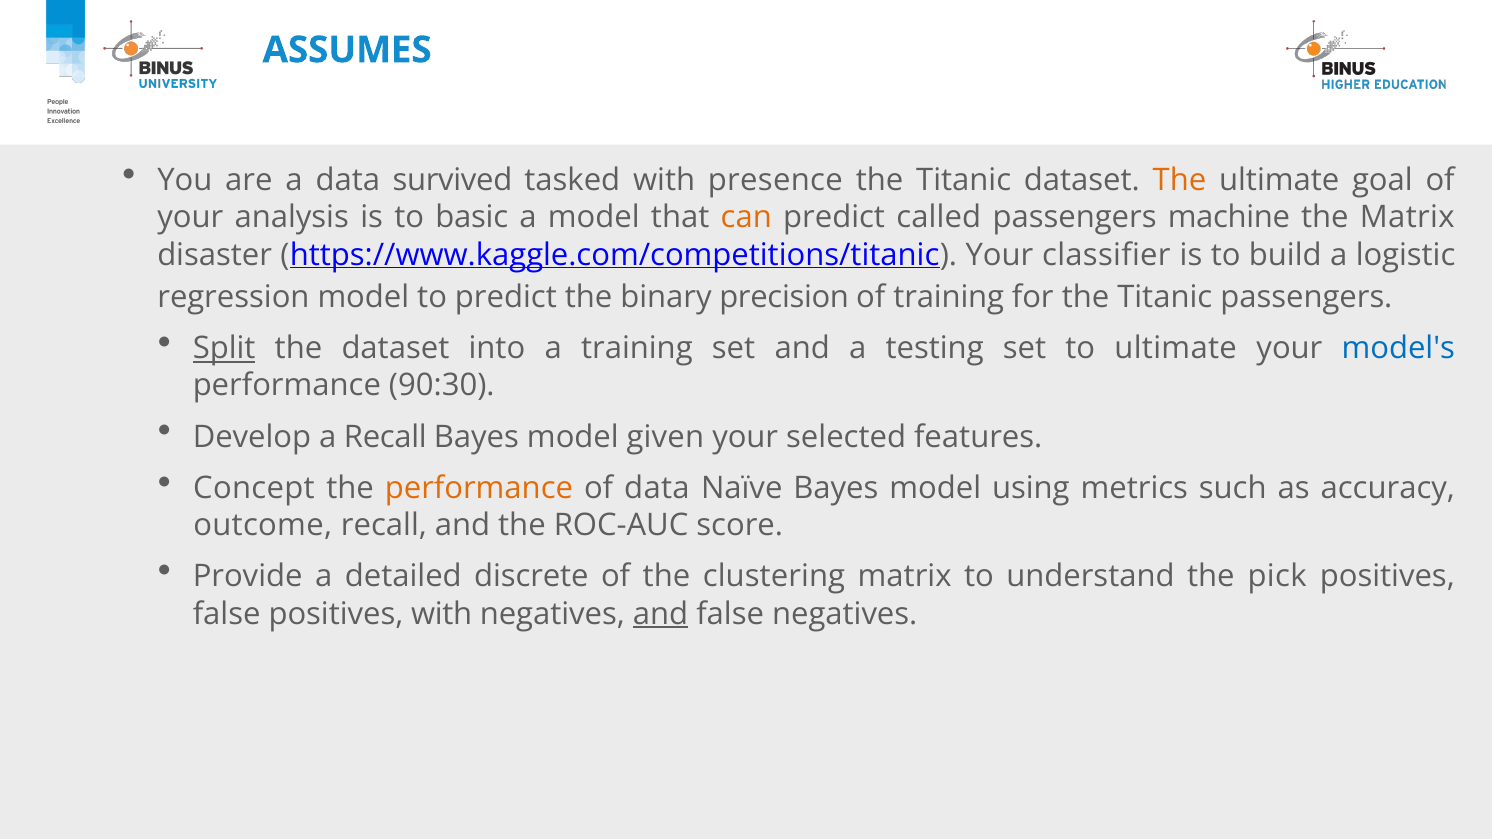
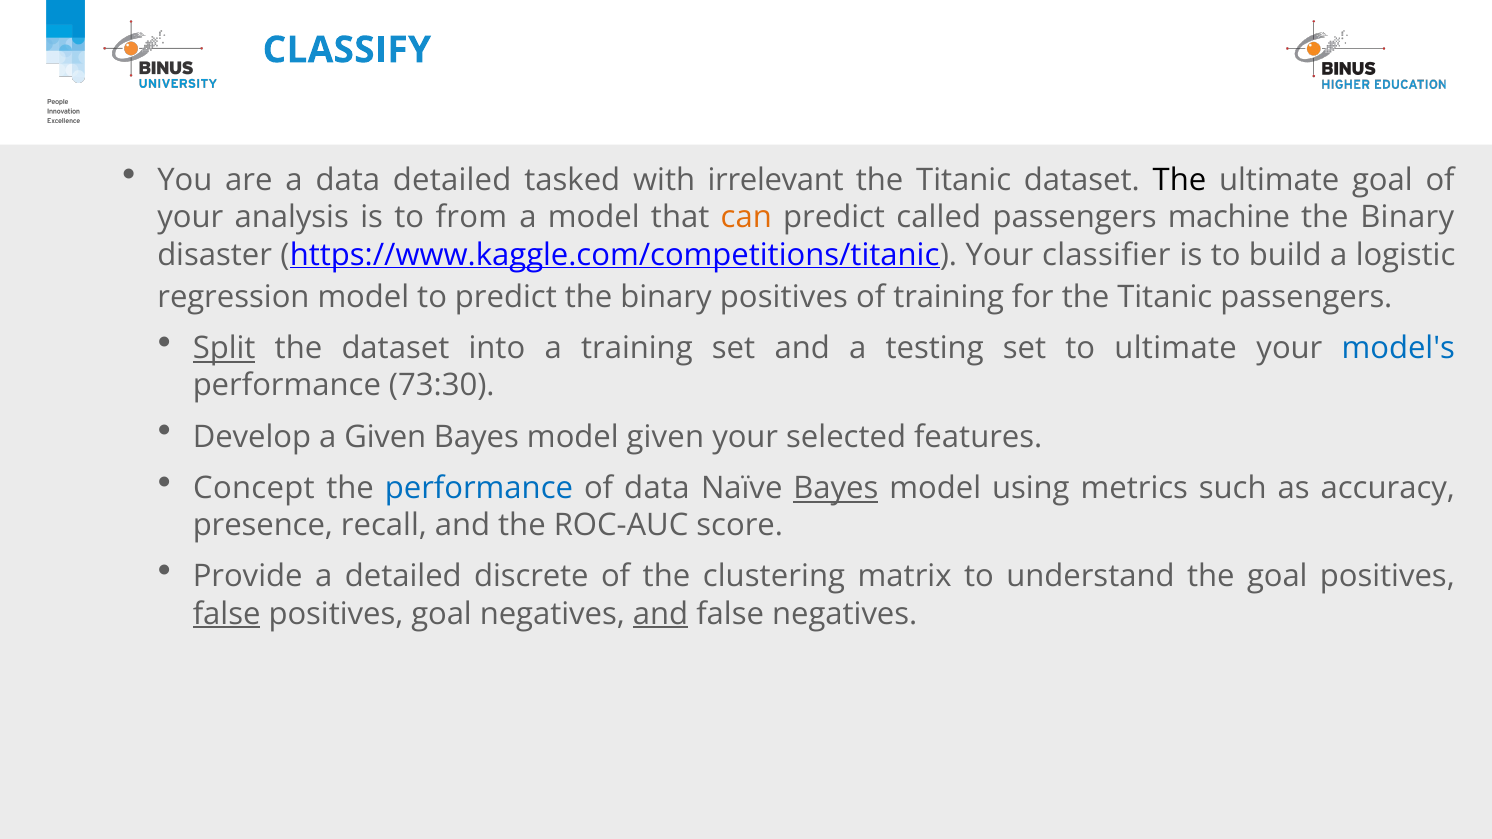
ASSUMES: ASSUMES -> CLASSIFY
data survived: survived -> detailed
presence: presence -> irrelevant
The at (1179, 180) colour: orange -> black
basic: basic -> from
Matrix at (1407, 218): Matrix -> Binary
binary precision: precision -> positives
90:30: 90:30 -> 73:30
a Recall: Recall -> Given
performance at (479, 488) colour: orange -> blue
Bayes at (836, 488) underline: none -> present
outcome: outcome -> presence
the pick: pick -> goal
false at (227, 614) underline: none -> present
positives with: with -> goal
